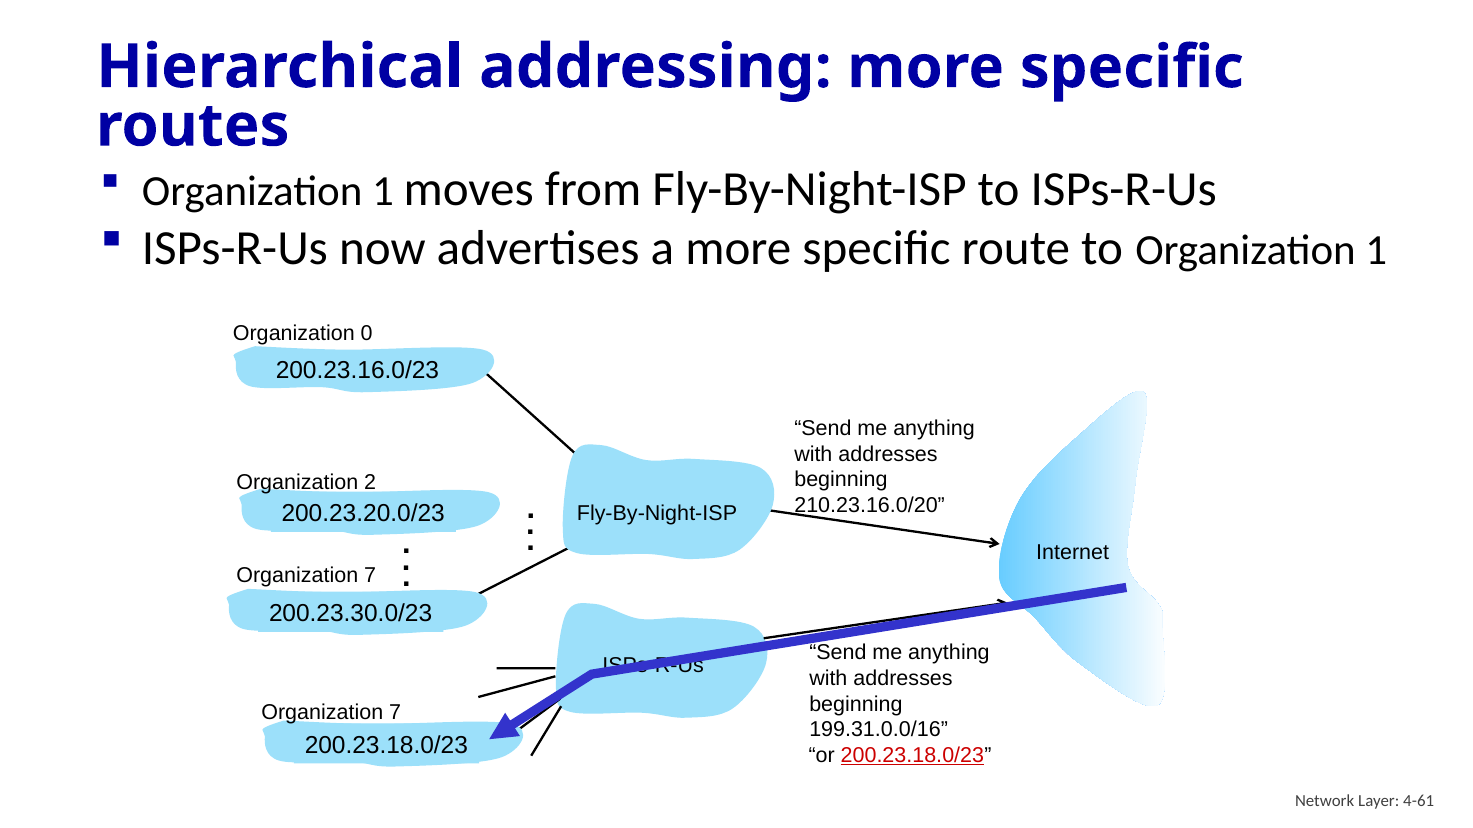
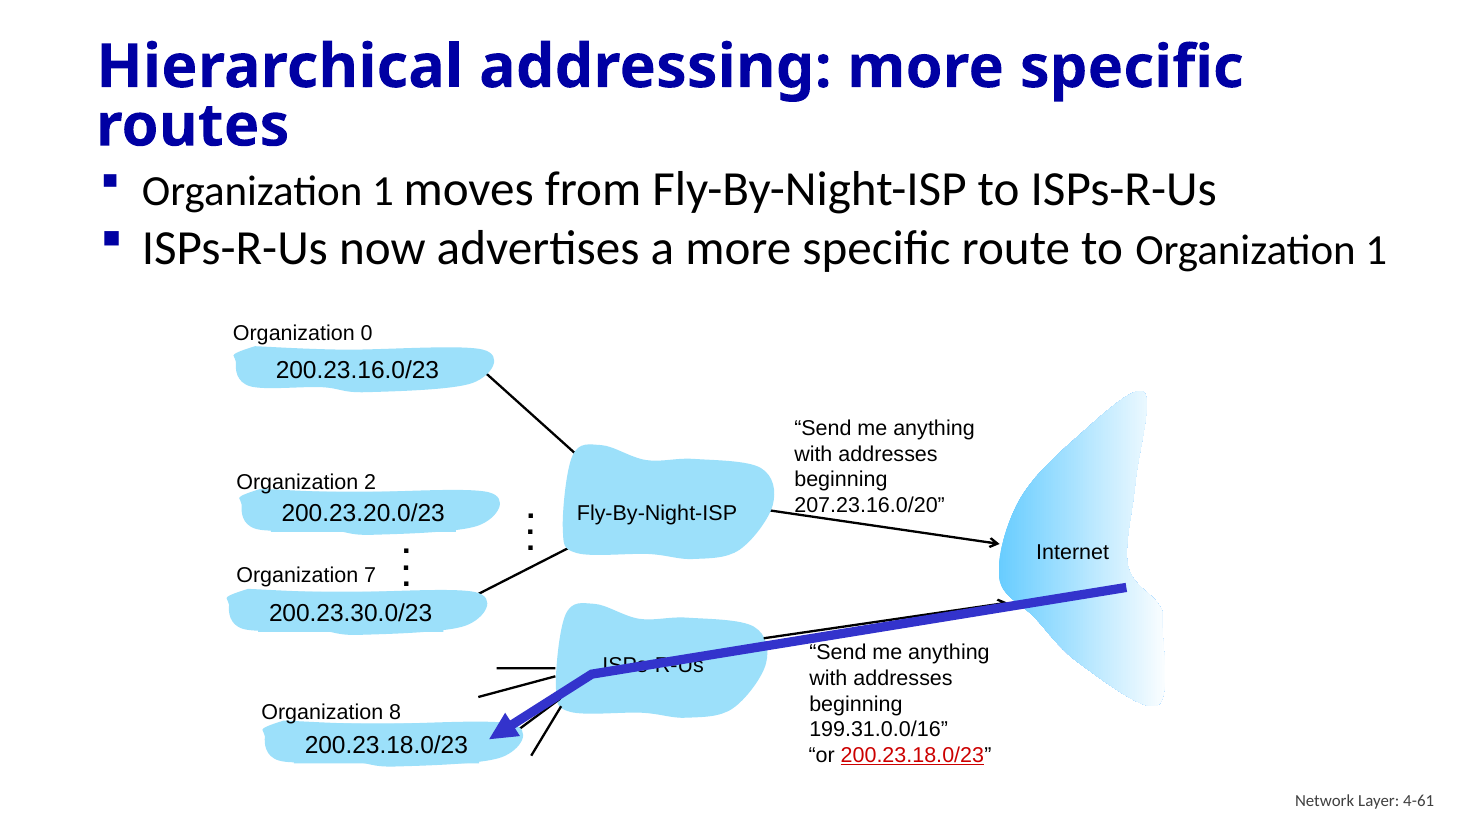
210.23.16.0/20: 210.23.16.0/20 -> 207.23.16.0/20
7 at (395, 713): 7 -> 8
